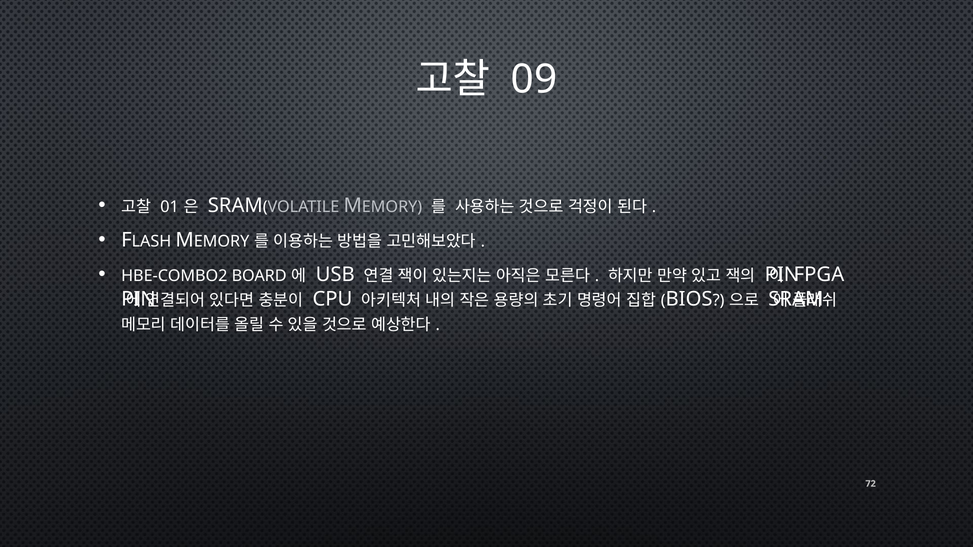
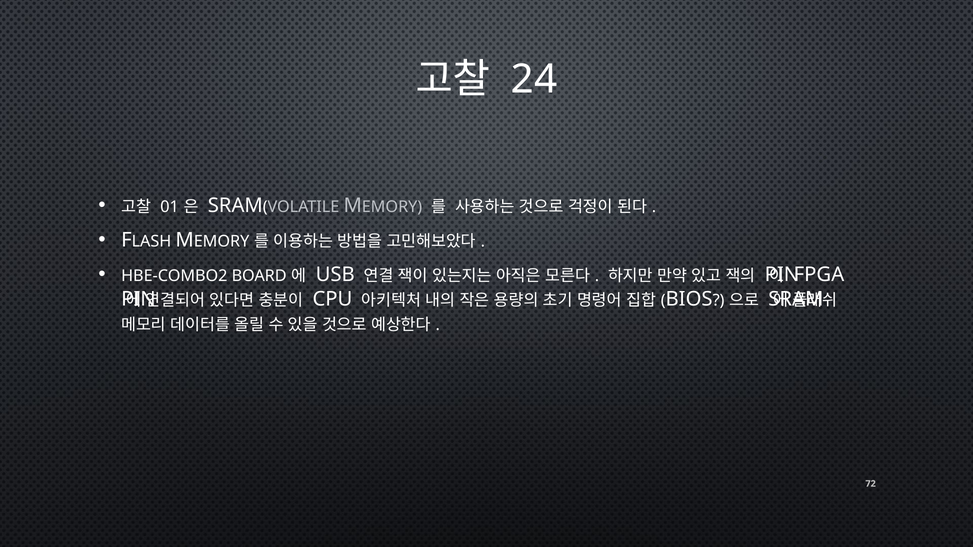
09: 09 -> 24
